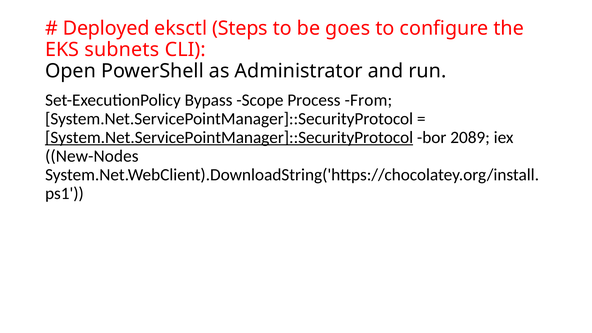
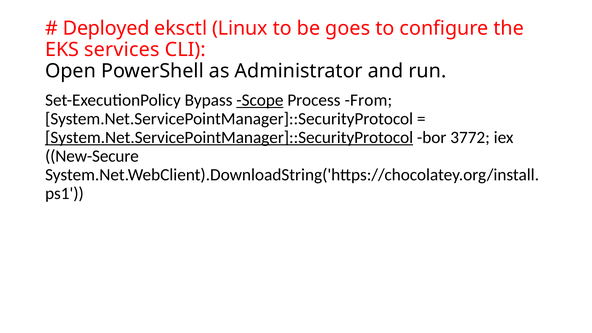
Steps: Steps -> Linux
subnets: subnets -> services
Scope underline: none -> present
2089: 2089 -> 3772
New-Nodes: New-Nodes -> New-Secure
